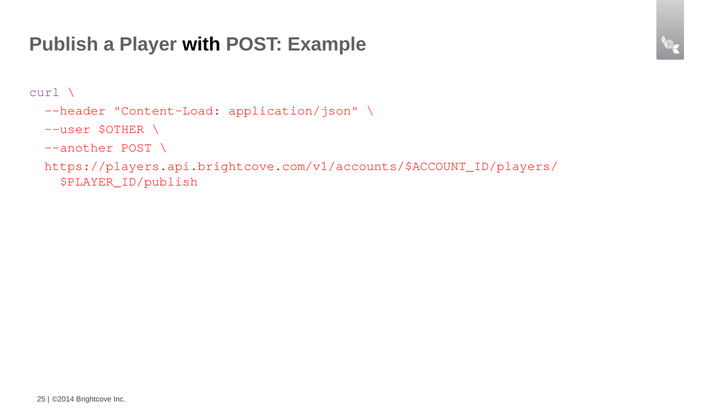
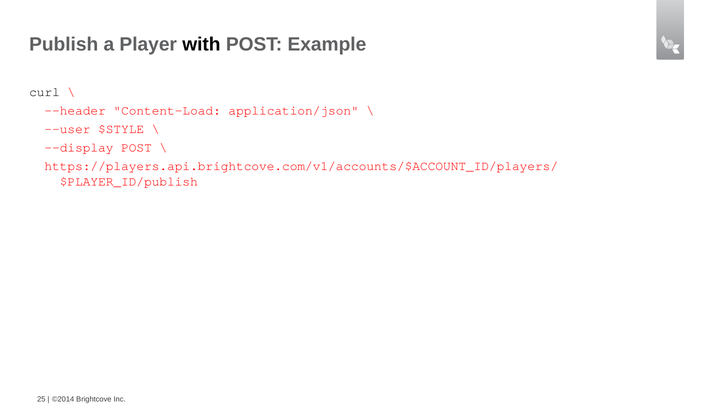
curl colour: purple -> black
$OTHER: $OTHER -> $STYLE
--another: --another -> --display
